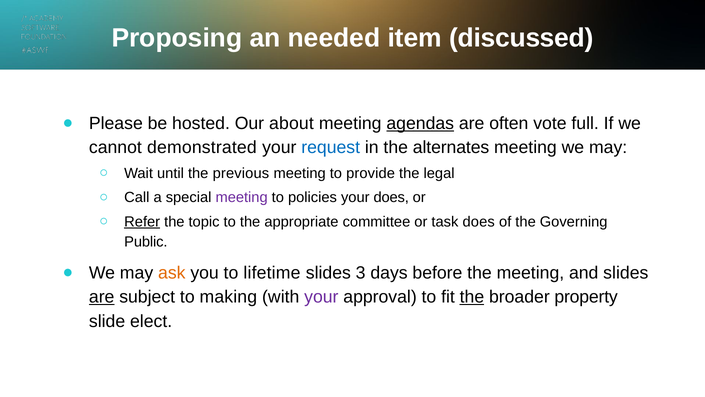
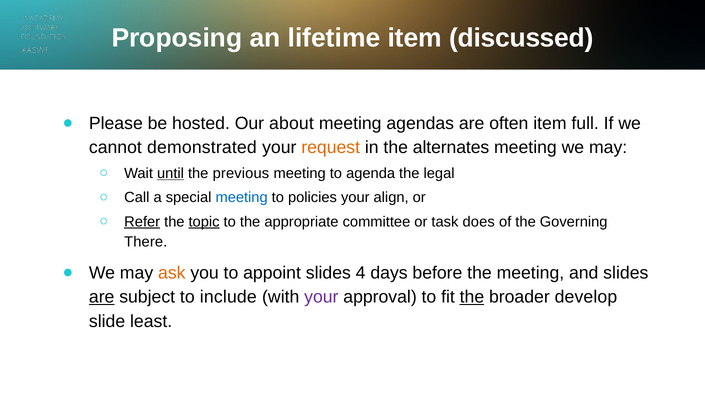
needed: needed -> lifetime
agendas underline: present -> none
often vote: vote -> item
request colour: blue -> orange
until underline: none -> present
provide: provide -> agenda
meeting at (242, 197) colour: purple -> blue
your does: does -> align
topic underline: none -> present
Public: Public -> There
lifetime: lifetime -> appoint
3: 3 -> 4
making: making -> include
property: property -> develop
elect: elect -> least
